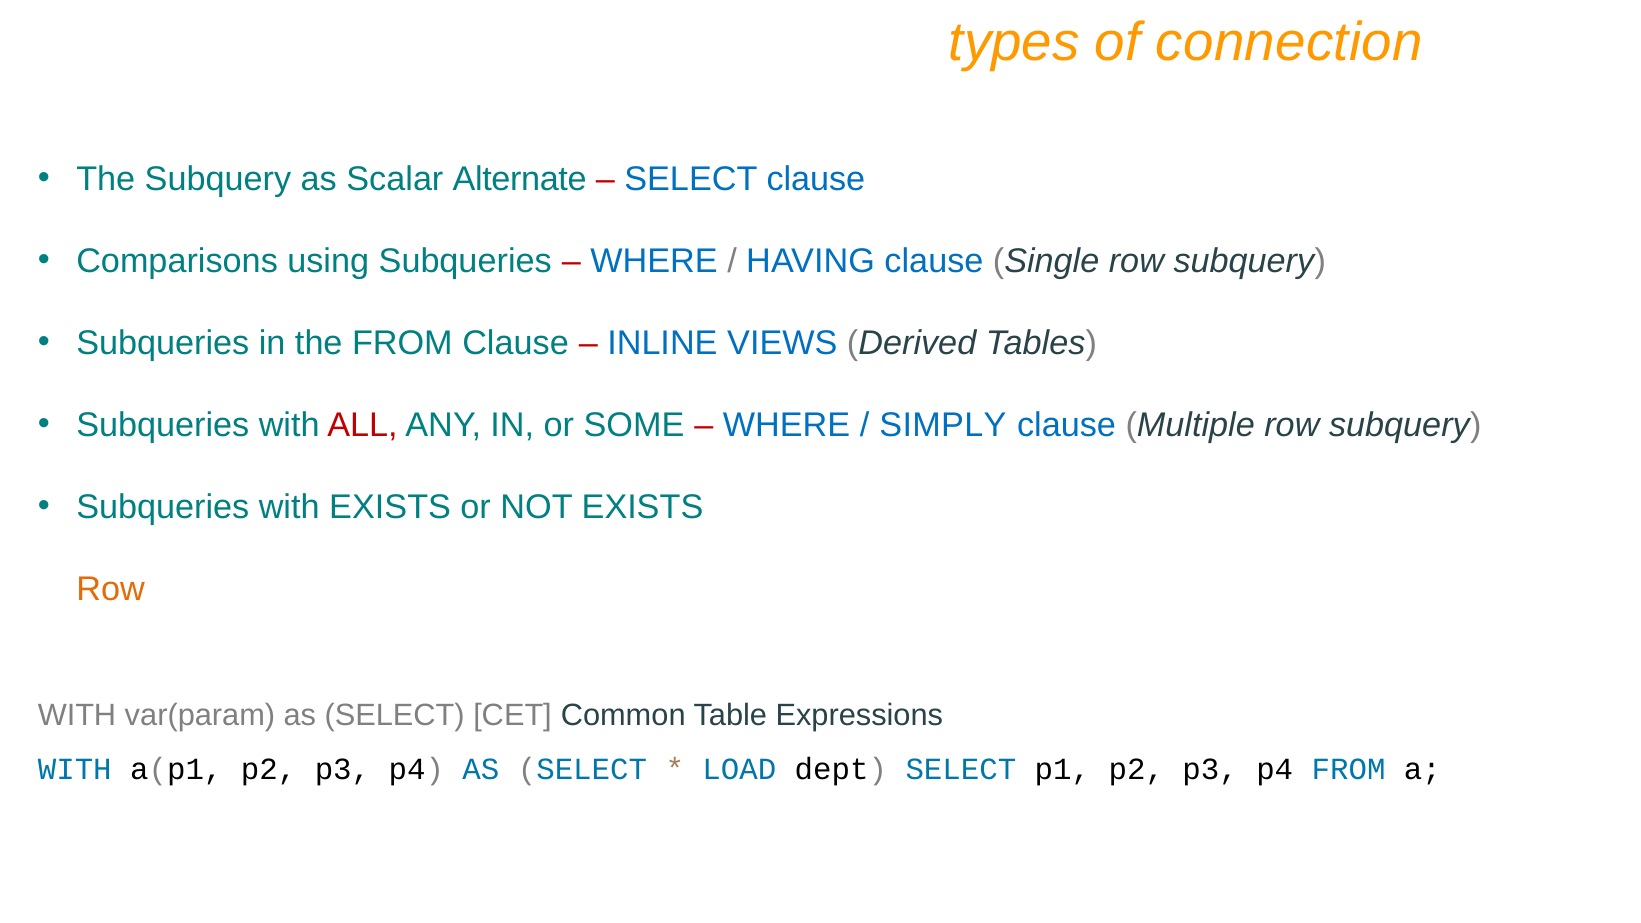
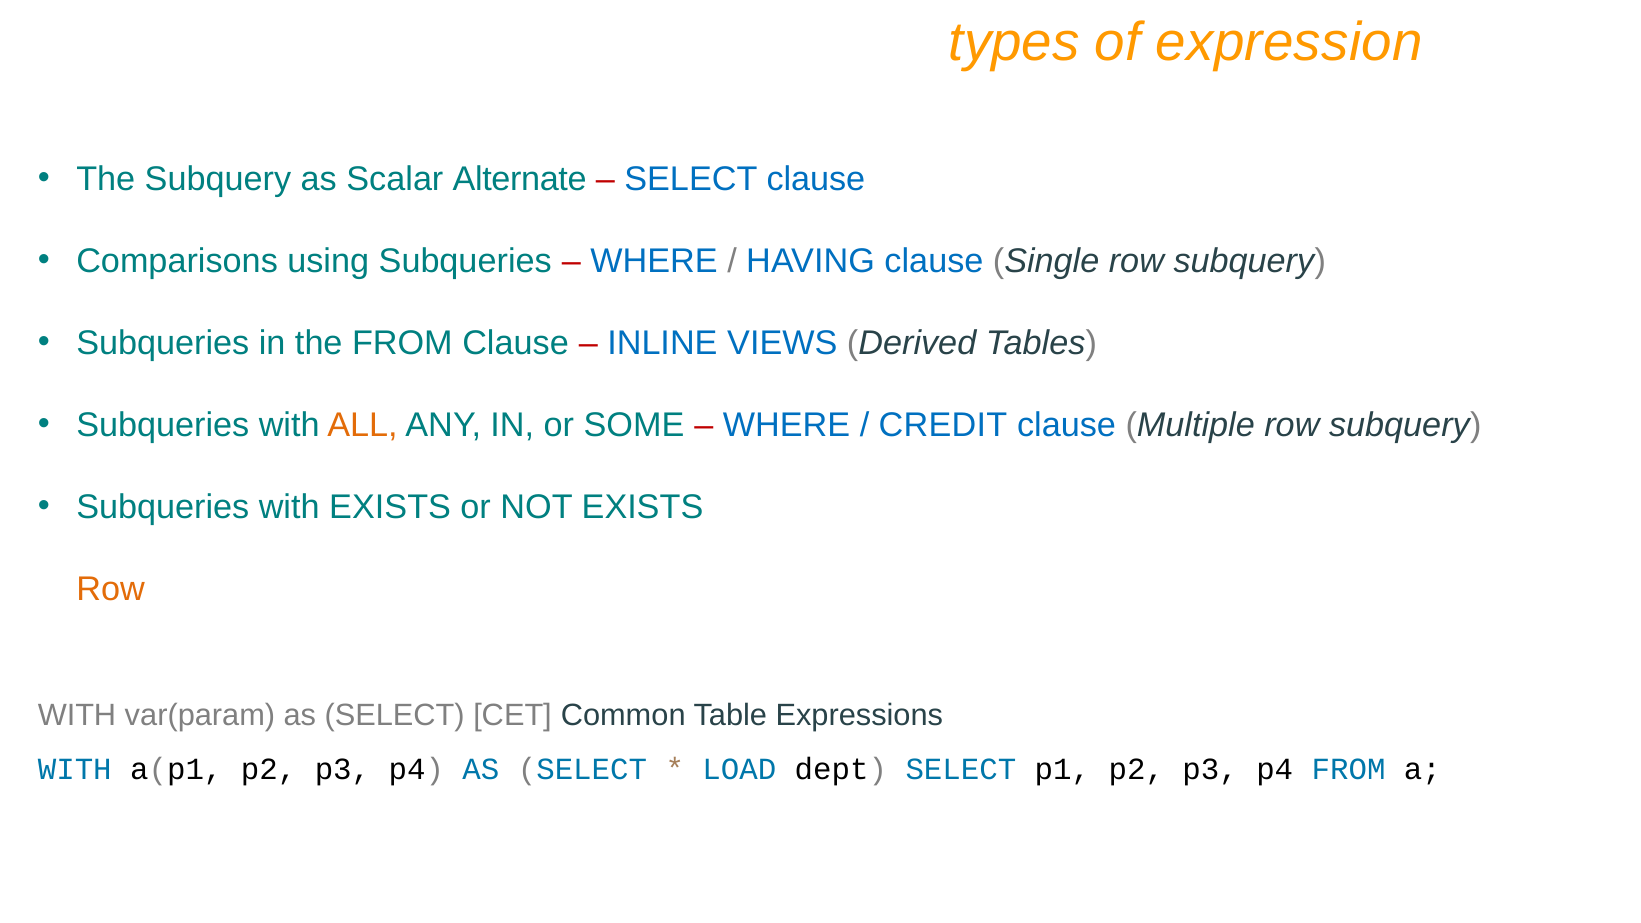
connection: connection -> expression
ALL colour: red -> orange
SIMPLY: SIMPLY -> CREDIT
